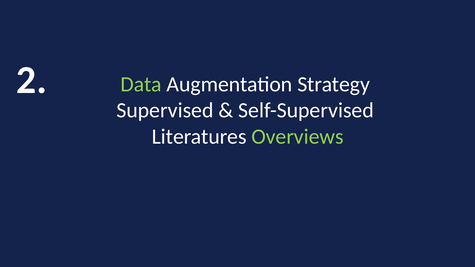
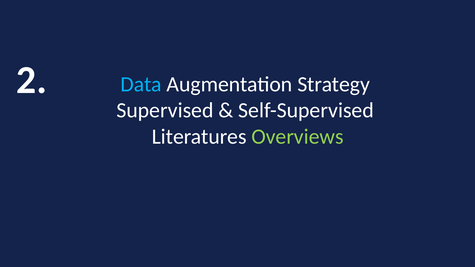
Data colour: light green -> light blue
